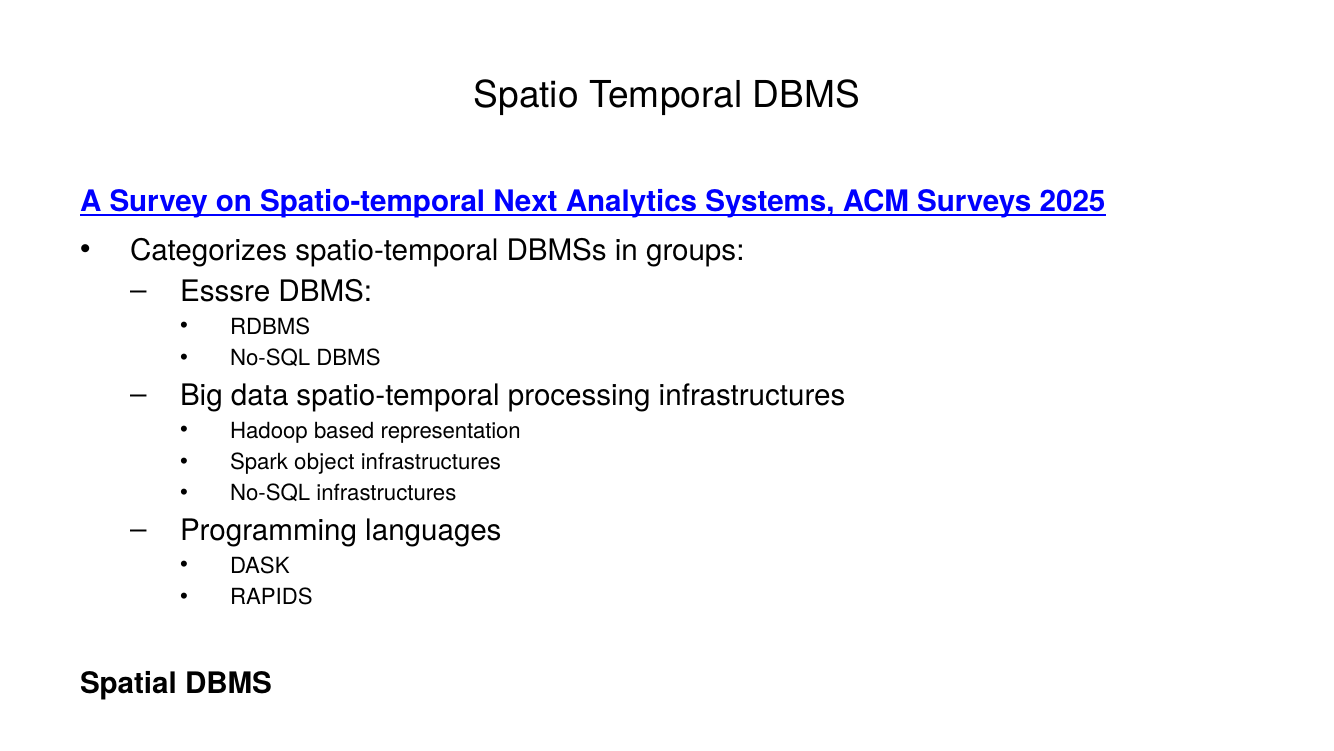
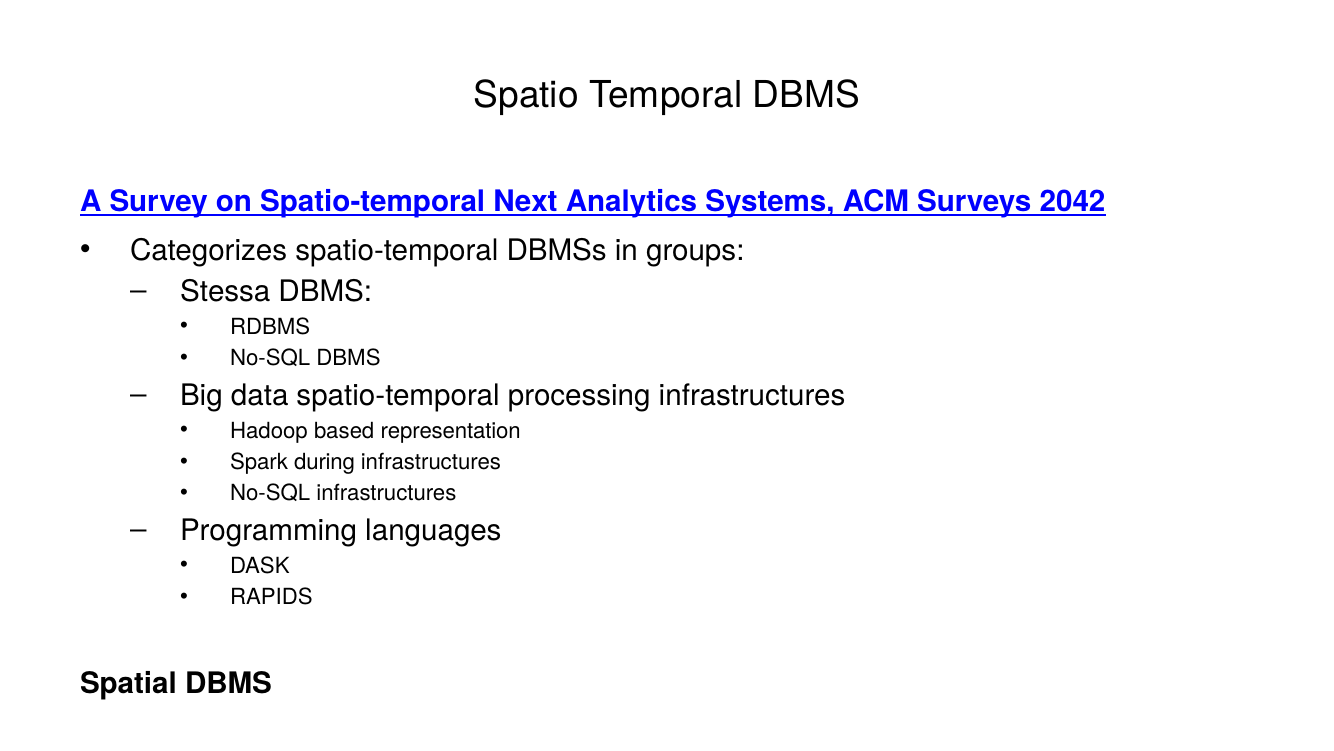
2025: 2025 -> 2042
Esssre: Esssre -> Stessa
object: object -> during
